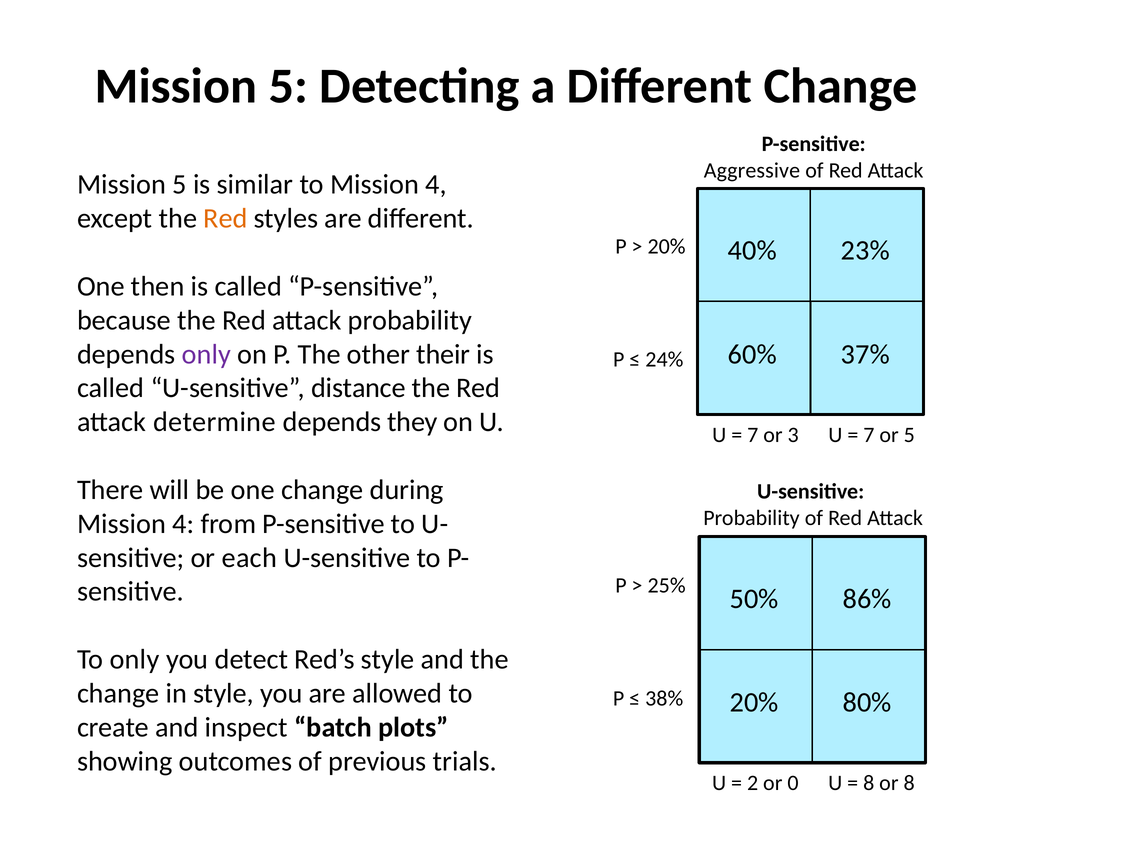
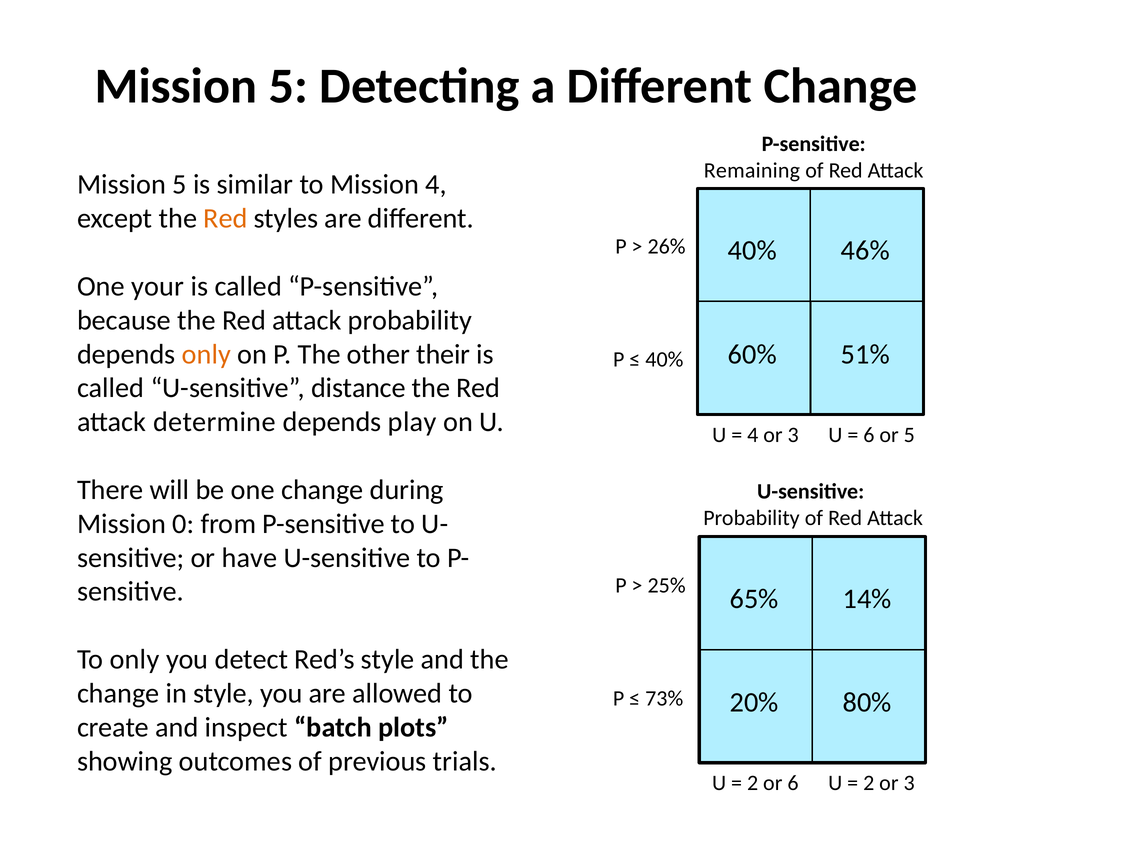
Aggressive: Aggressive -> Remaining
20% at (667, 247): 20% -> 26%
23%: 23% -> 46%
then: then -> your
only at (206, 354) colour: purple -> orange
37%: 37% -> 51%
24% at (664, 360): 24% -> 40%
they: they -> play
7 at (753, 435): 7 -> 4
7 at (869, 435): 7 -> 6
4 at (183, 524): 4 -> 0
each: each -> have
50%: 50% -> 65%
86%: 86% -> 14%
38%: 38% -> 73%
or 0: 0 -> 6
8 at (869, 783): 8 -> 2
8 at (909, 783): 8 -> 3
